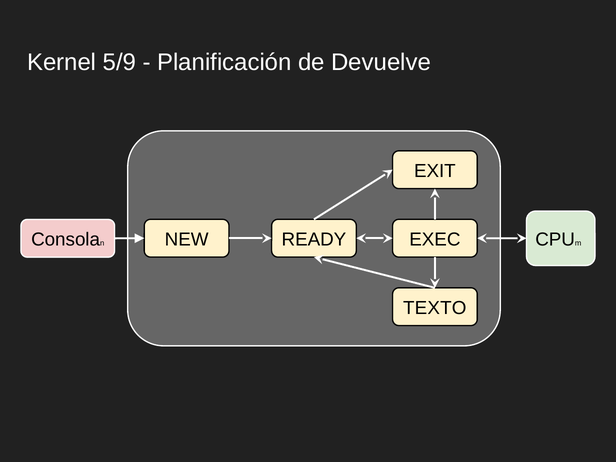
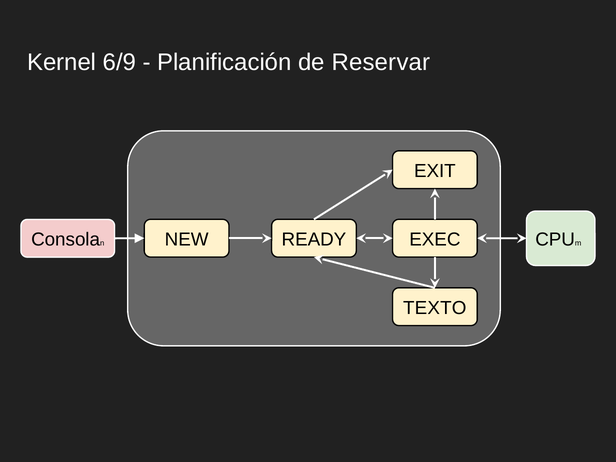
5/9: 5/9 -> 6/9
Devuelve: Devuelve -> Reservar
